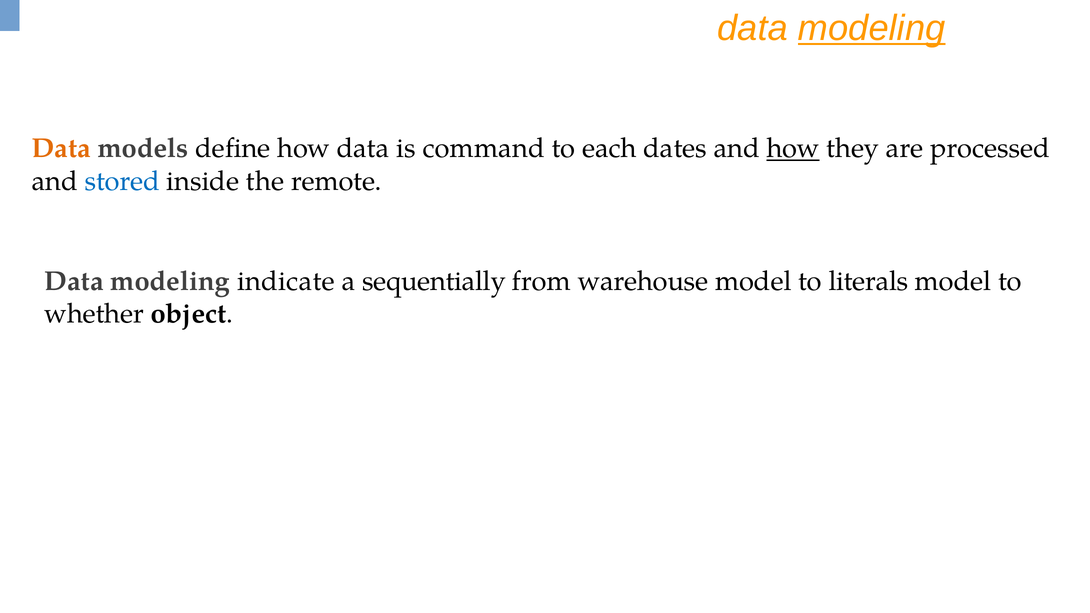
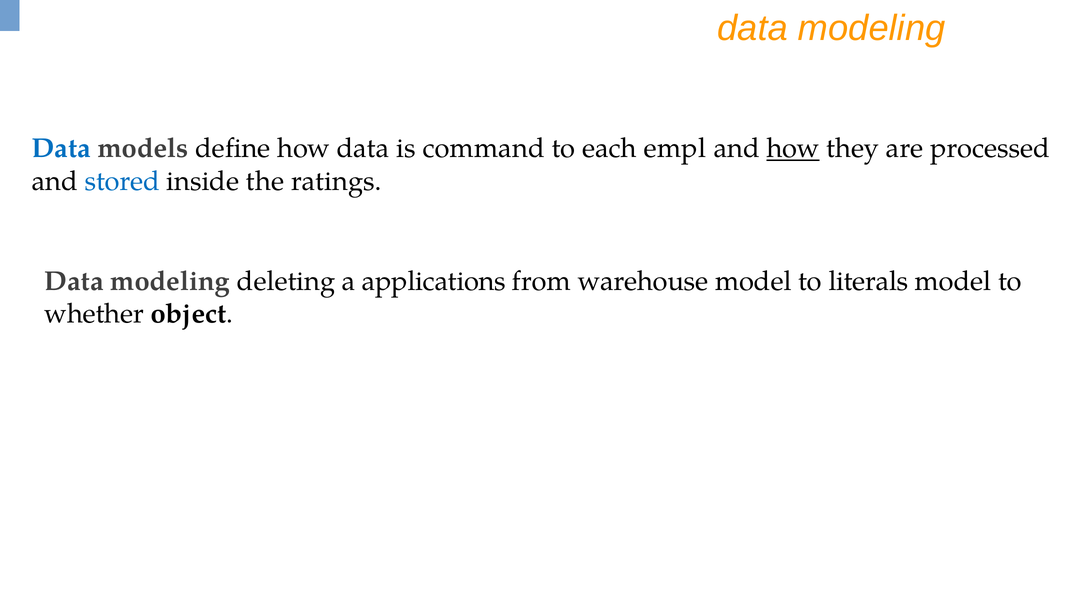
modeling at (872, 28) underline: present -> none
Data at (61, 148) colour: orange -> blue
dates: dates -> empl
remote: remote -> ratings
indicate: indicate -> deleting
sequentially: sequentially -> applications
